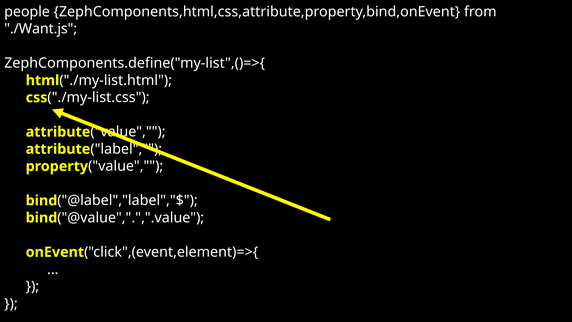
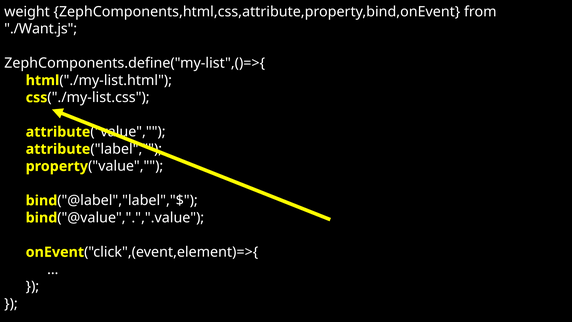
people: people -> weight
